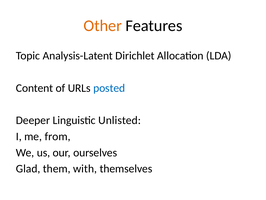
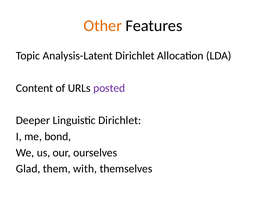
posted colour: blue -> purple
Linguistic Unlisted: Unlisted -> Dirichlet
from: from -> bond
